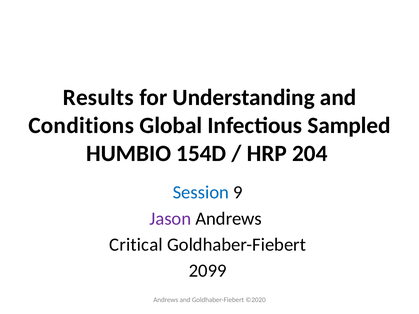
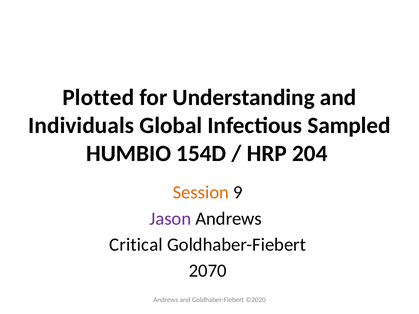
Results: Results -> Plotted
Conditions: Conditions -> Individuals
Session colour: blue -> orange
2099: 2099 -> 2070
